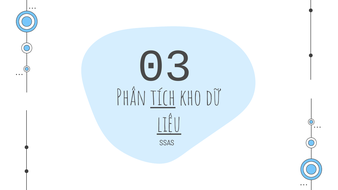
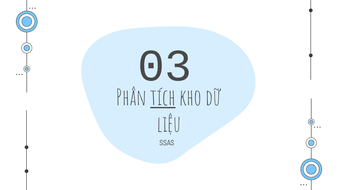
liệu underline: present -> none
